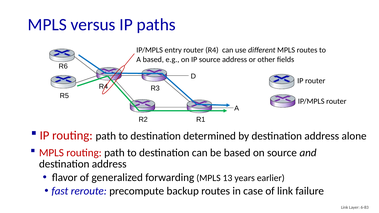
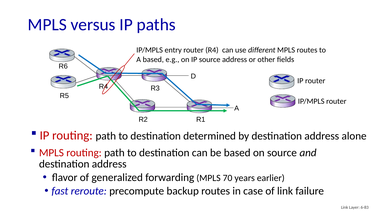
13: 13 -> 70
